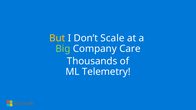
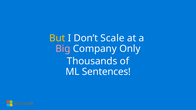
Big colour: light green -> pink
Care: Care -> Only
Telemetry: Telemetry -> Sentences
